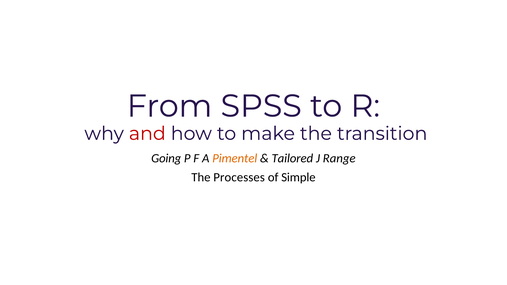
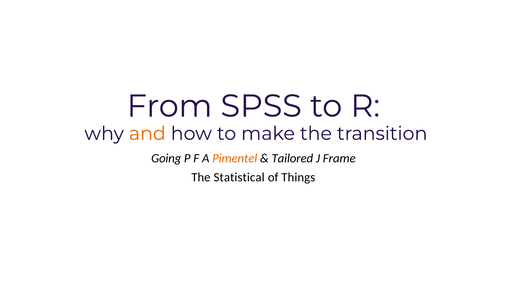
and colour: red -> orange
Range: Range -> Frame
Processes: Processes -> Statistical
Simple: Simple -> Things
